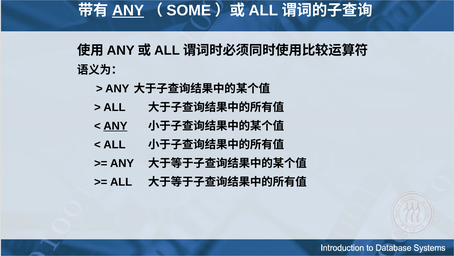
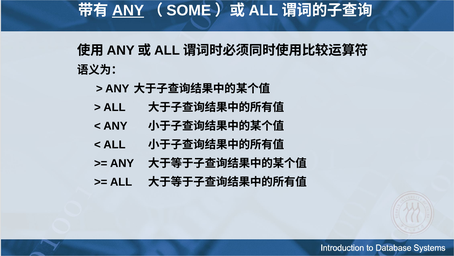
ANY at (115, 126) underline: present -> none
